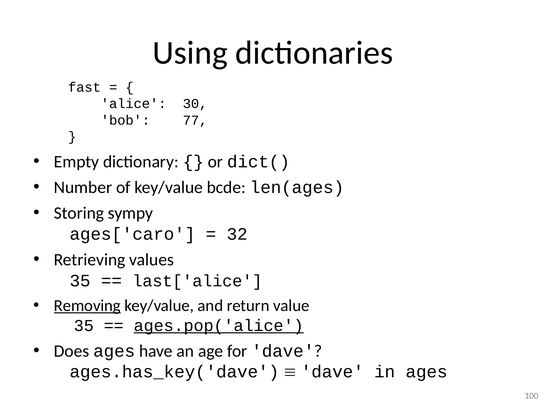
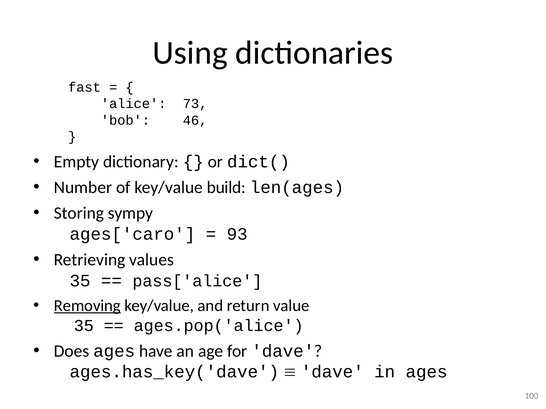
30: 30 -> 73
77: 77 -> 46
bcde: bcde -> build
32: 32 -> 93
last['alice: last['alice -> pass['alice
ages.pop('alice underline: present -> none
